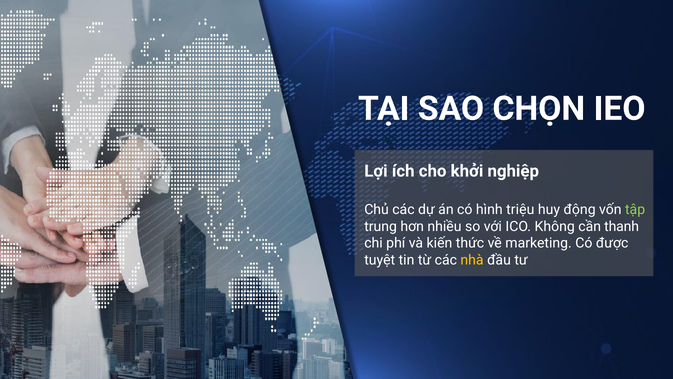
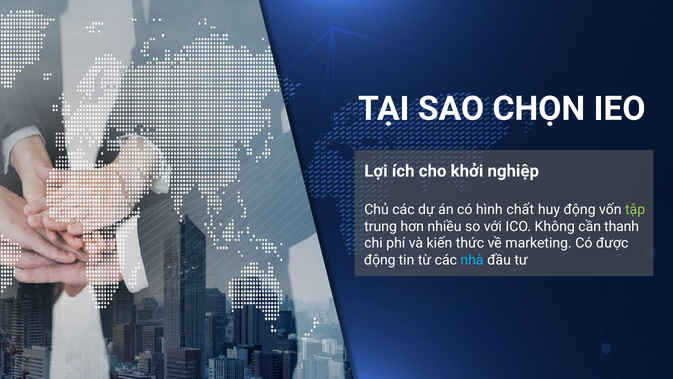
triệu: triệu -> chất
tuyệt at (380, 260): tuyệt -> động
nhà colour: yellow -> light blue
